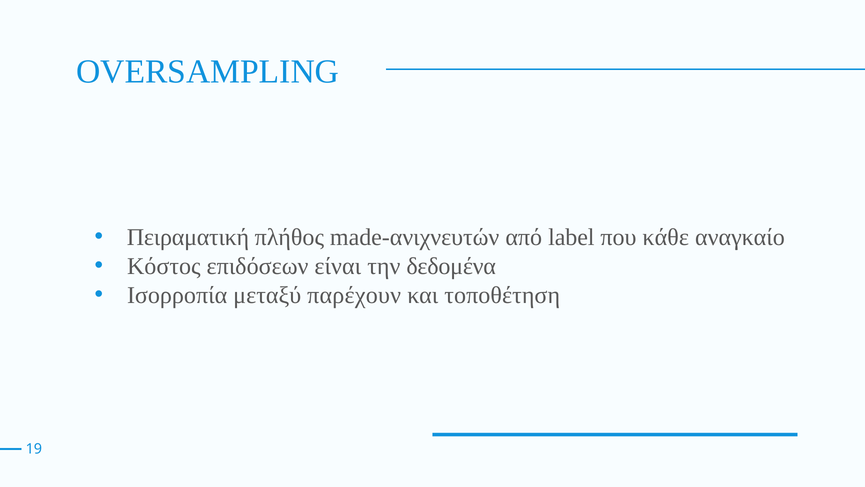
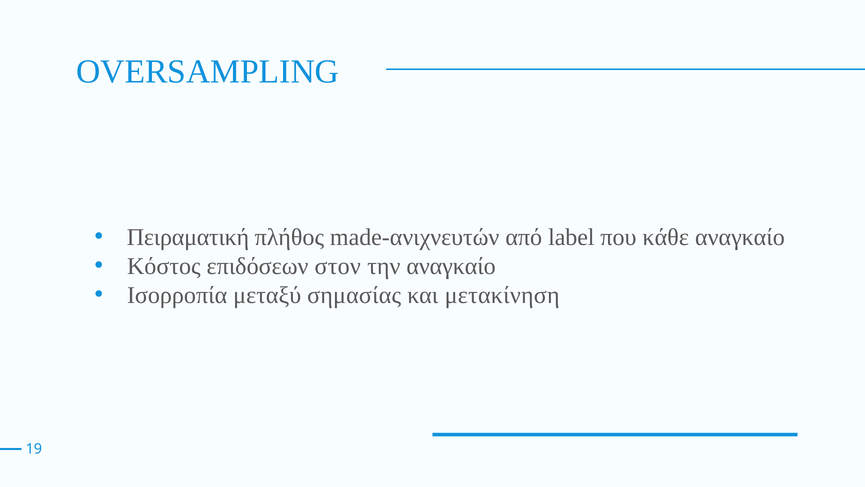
είναι: είναι -> στον
την δεδομένα: δεδομένα -> αναγκαίο
παρέχουν: παρέχουν -> σημασίας
τοποθέτηση: τοποθέτηση -> μετακίνηση
